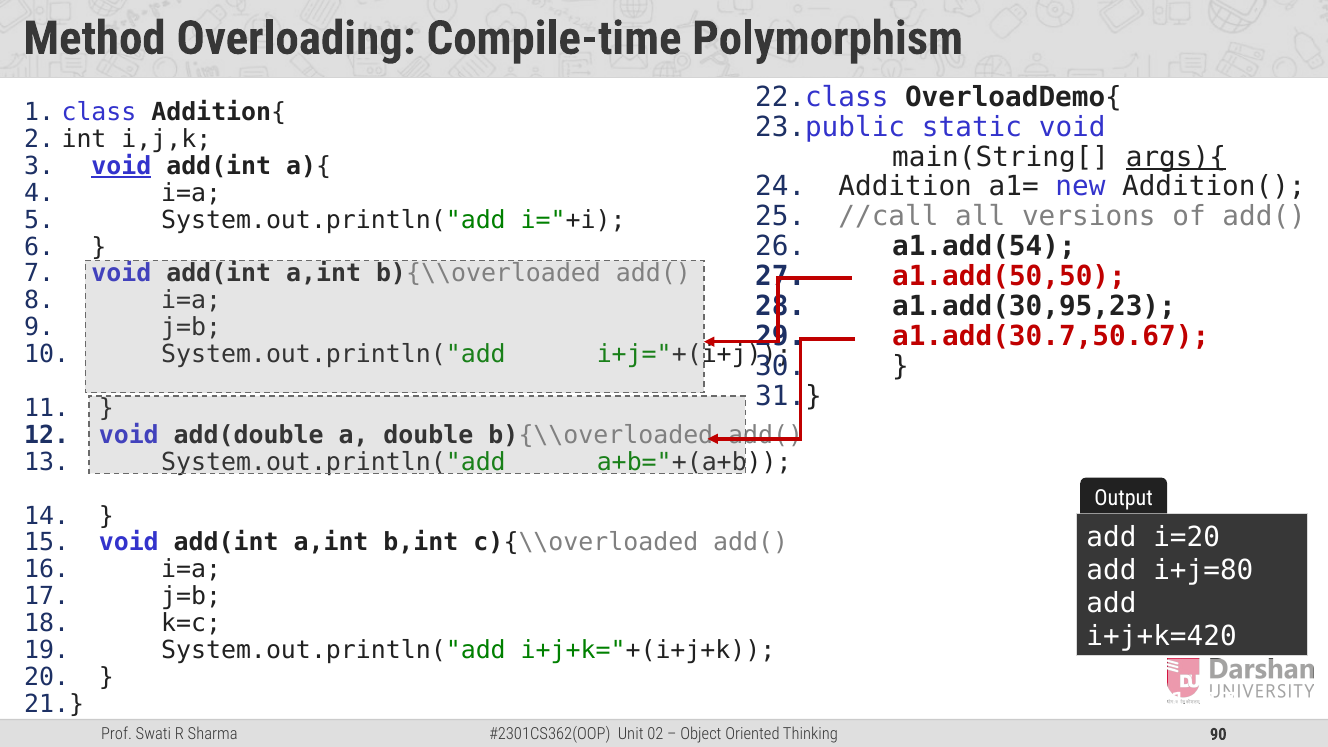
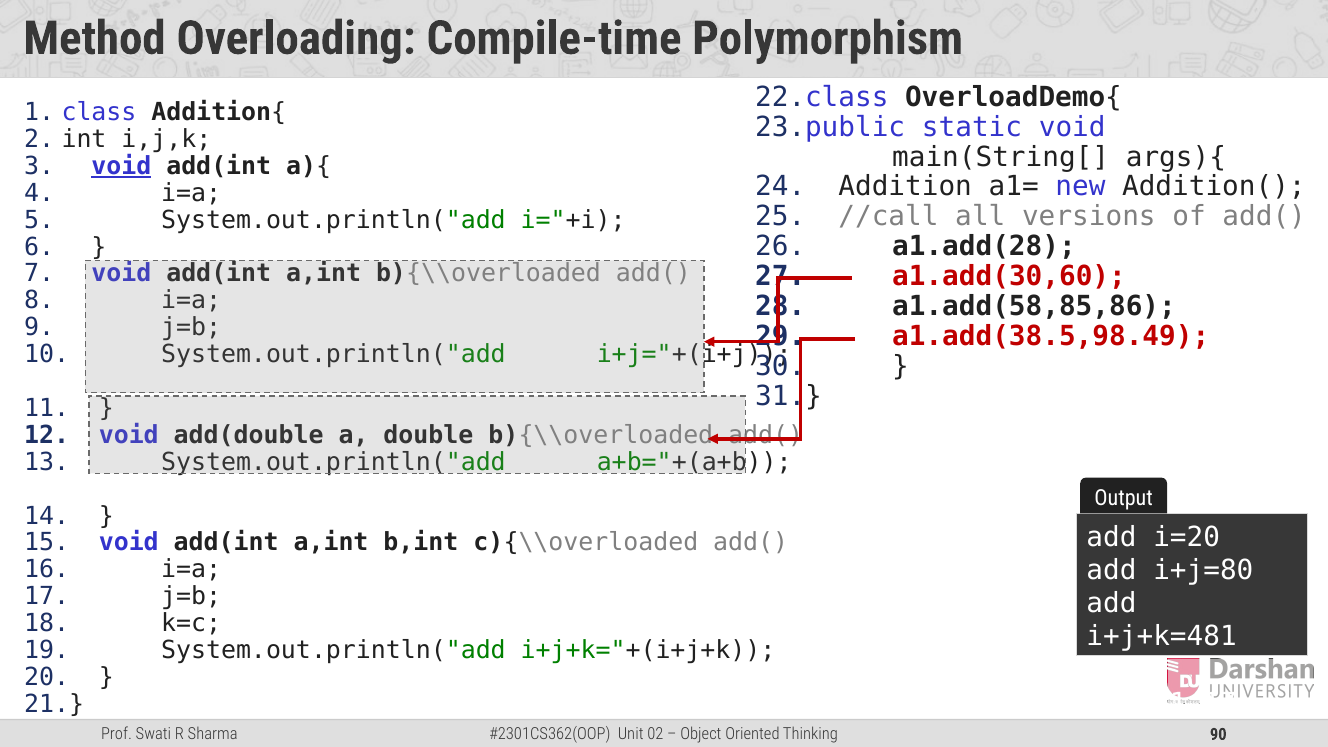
args){ underline: present -> none
a1.add(54: a1.add(54 -> a1.add(28
a1.add(50,50: a1.add(50,50 -> a1.add(30,60
a1.add(30,95,23: a1.add(30,95,23 -> a1.add(58,85,86
a1.add(30.7,50.67: a1.add(30.7,50.67 -> a1.add(38.5,98.49
i+j+k=420: i+j+k=420 -> i+j+k=481
